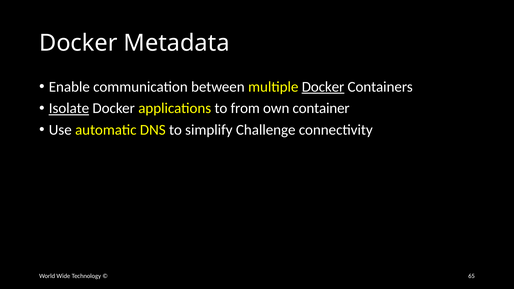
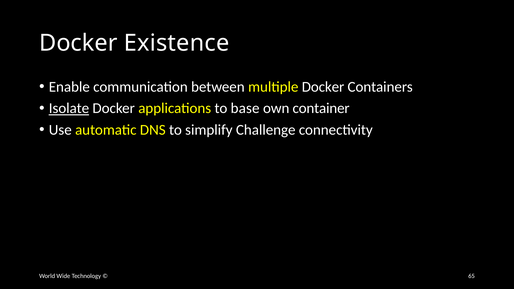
Metadata: Metadata -> Existence
Docker at (323, 87) underline: present -> none
from: from -> base
